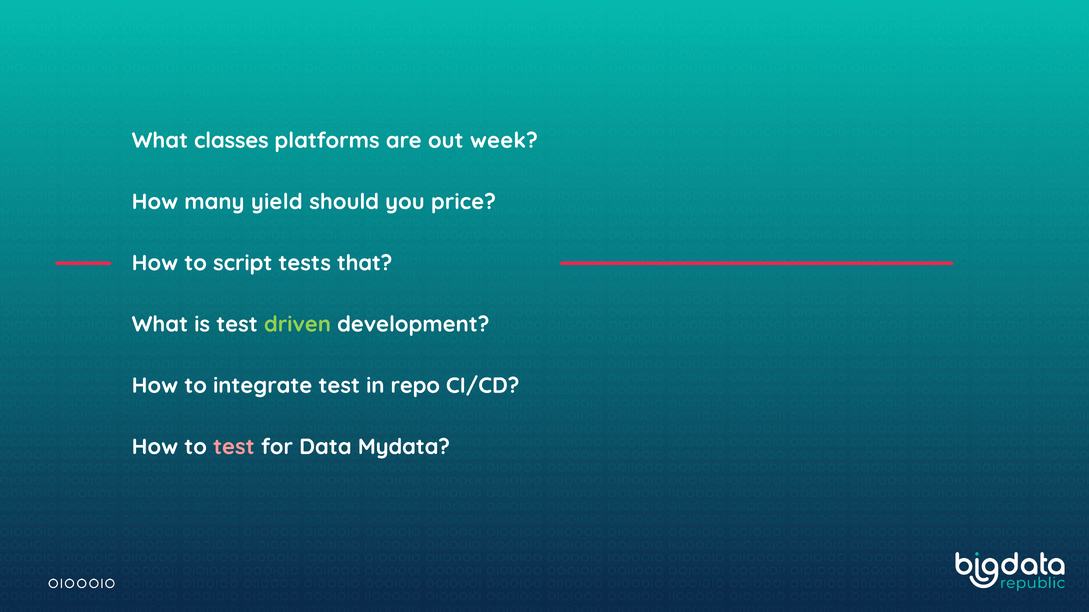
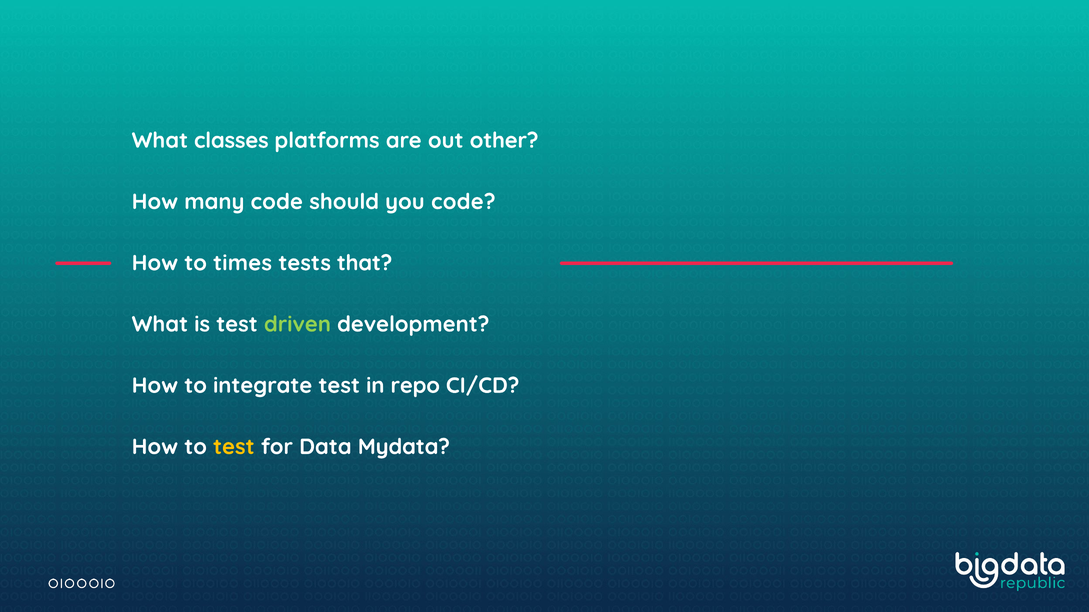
week: week -> other
many yield: yield -> code
you price: price -> code
script: script -> times
test at (234, 447) colour: pink -> yellow
